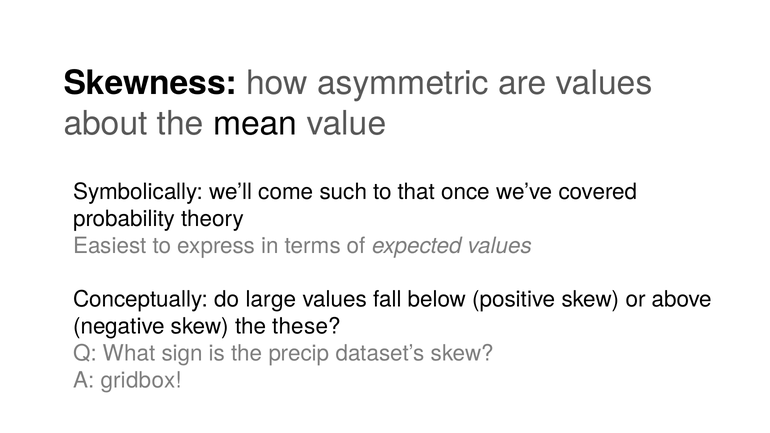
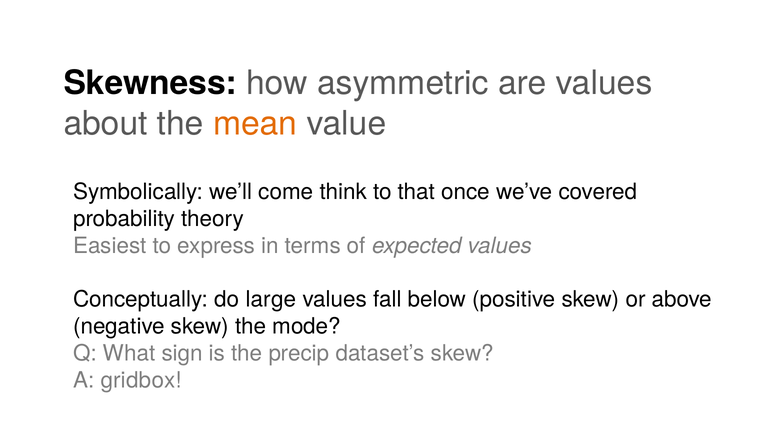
mean colour: black -> orange
such: such -> think
these: these -> mode
